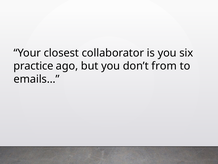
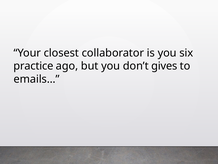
from: from -> gives
